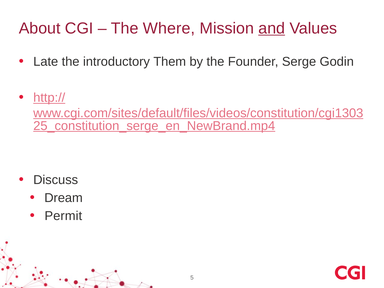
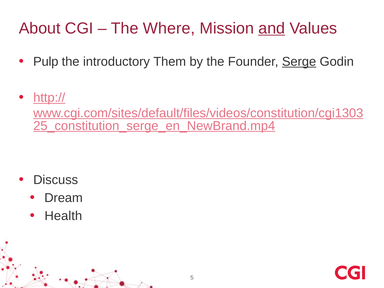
Late: Late -> Pulp
Serge underline: none -> present
Permit: Permit -> Health
